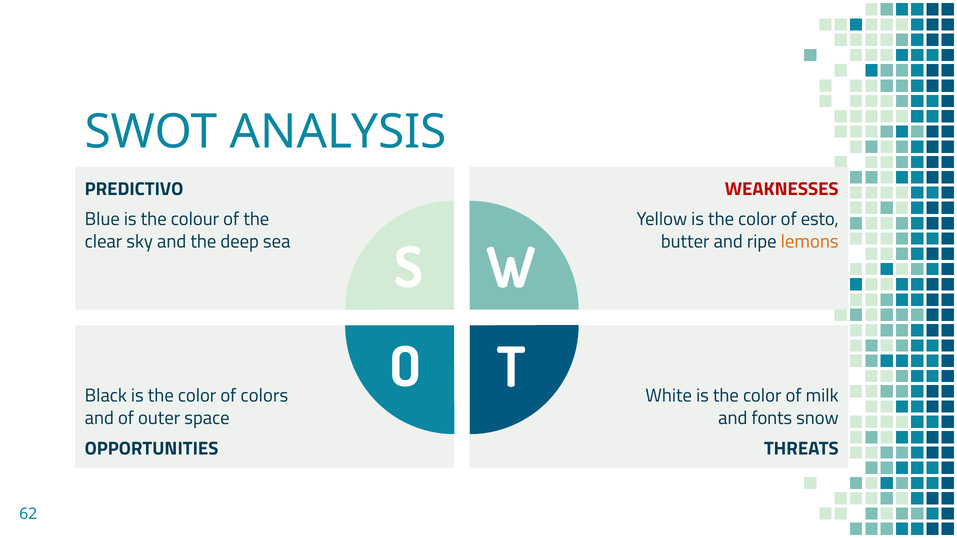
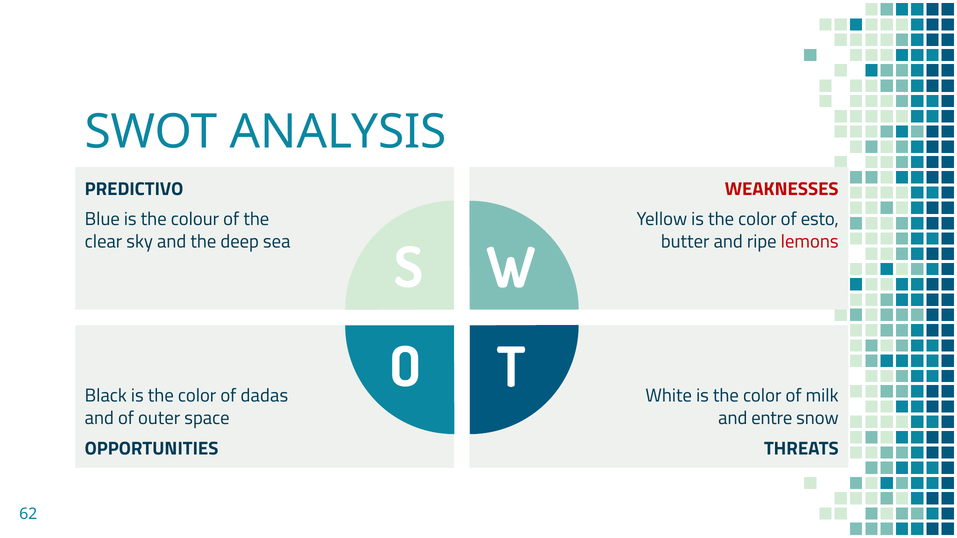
lemons colour: orange -> red
colors: colors -> dadas
fonts: fonts -> entre
